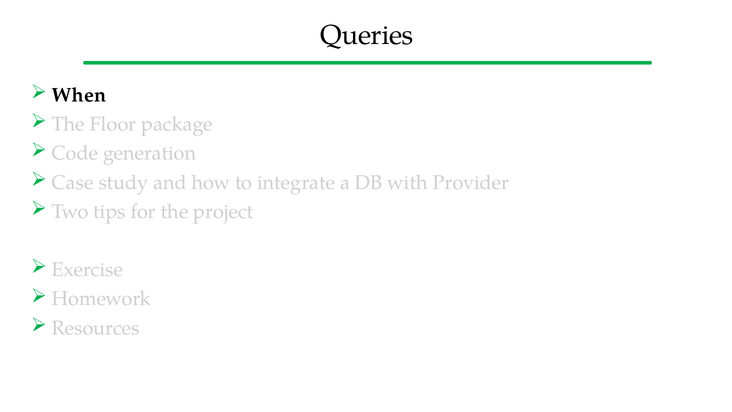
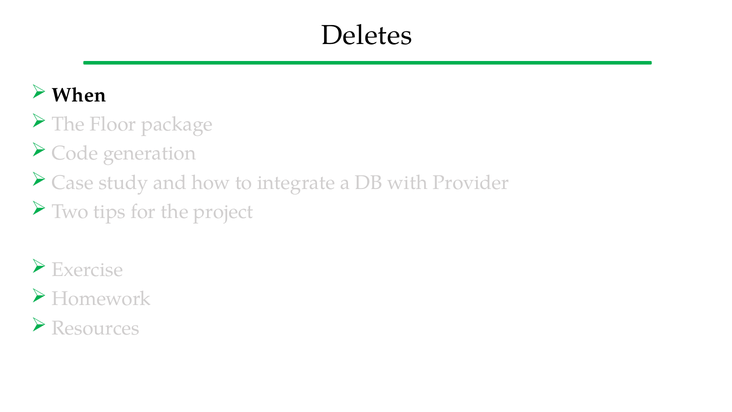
Queries: Queries -> Deletes
